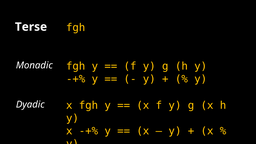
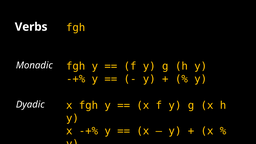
Terse: Terse -> Verbs
